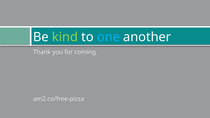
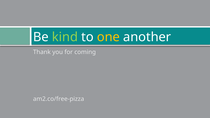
one colour: light blue -> yellow
